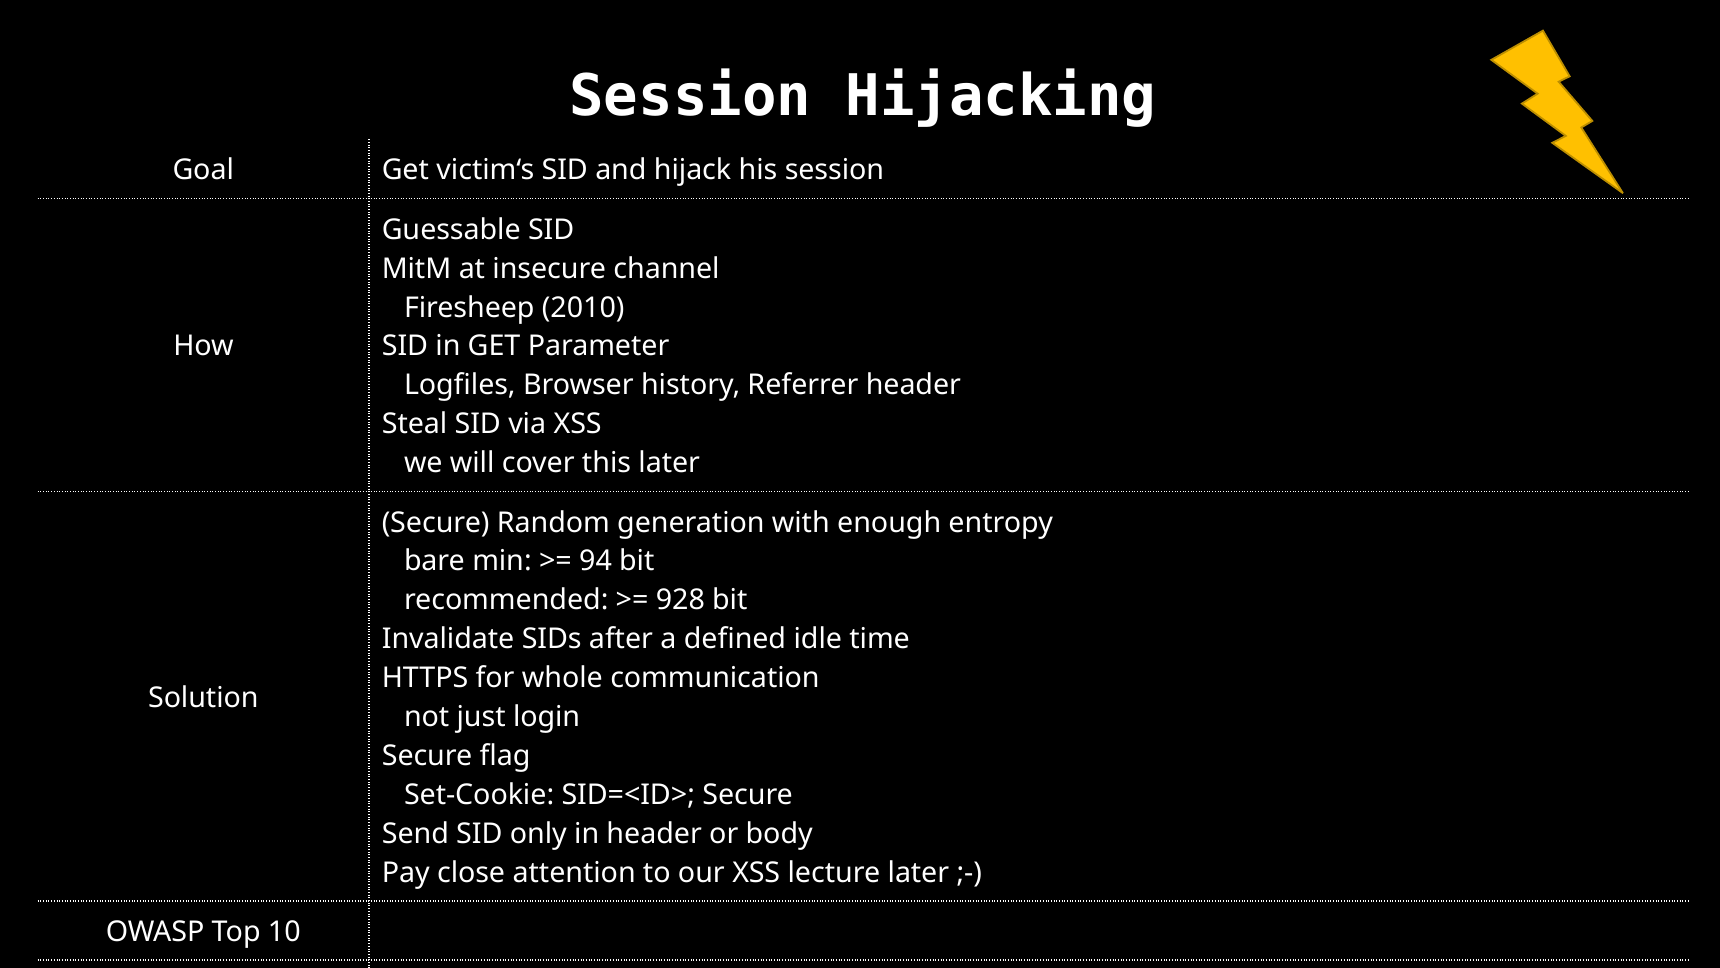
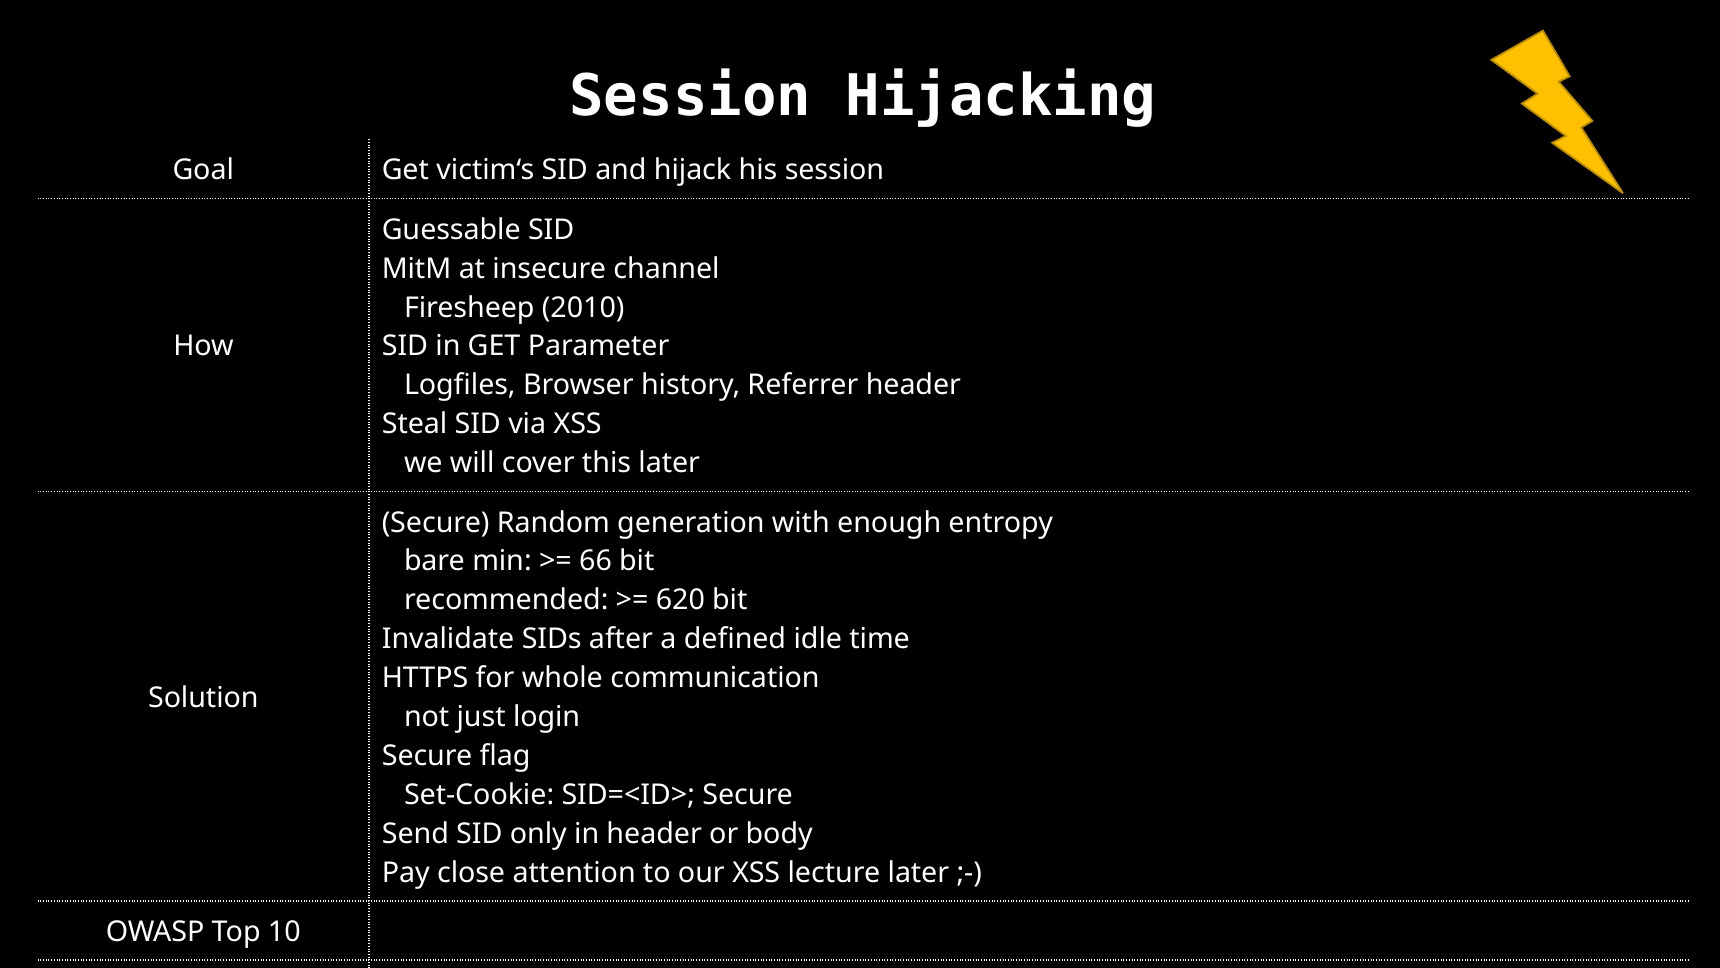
94: 94 -> 66
928: 928 -> 620
